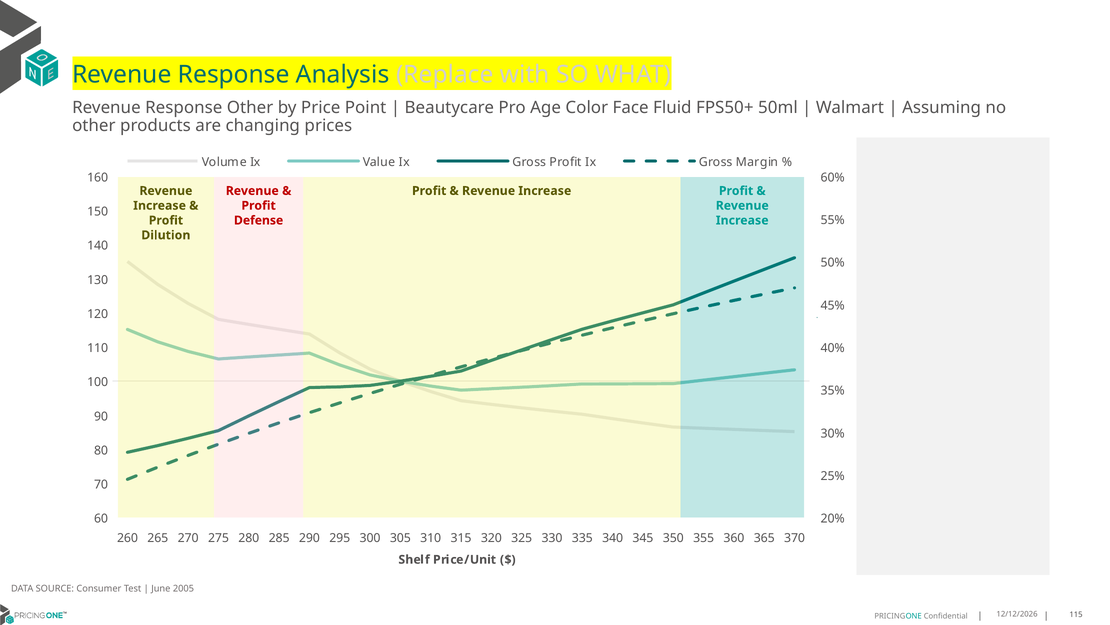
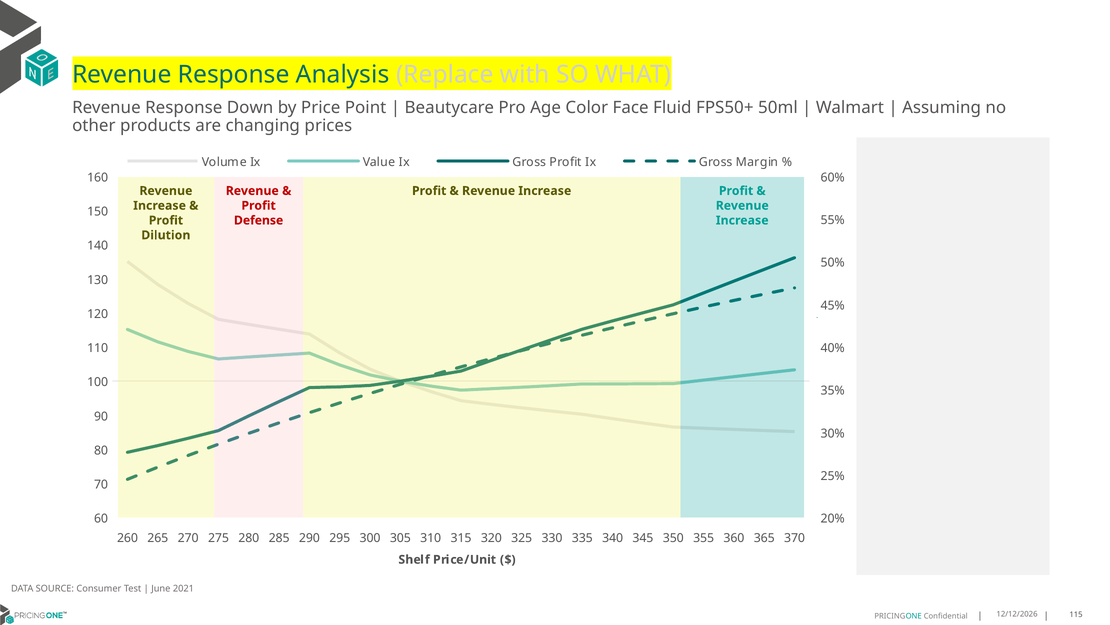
Response Other: Other -> Down
2005: 2005 -> 2021
